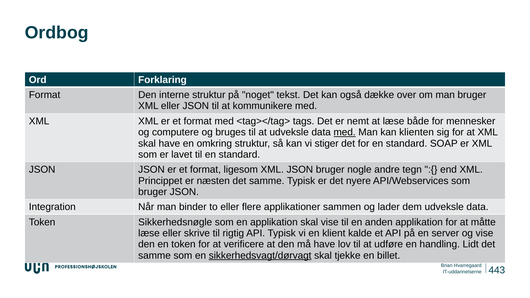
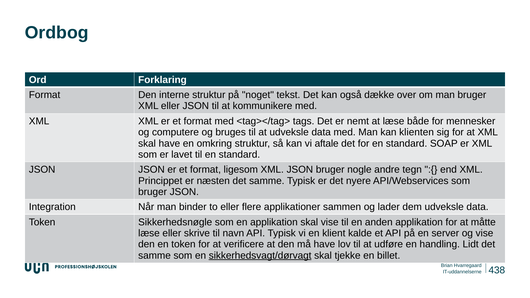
med at (345, 132) underline: present -> none
stiger: stiger -> aftale
rigtig: rigtig -> navn
443: 443 -> 438
